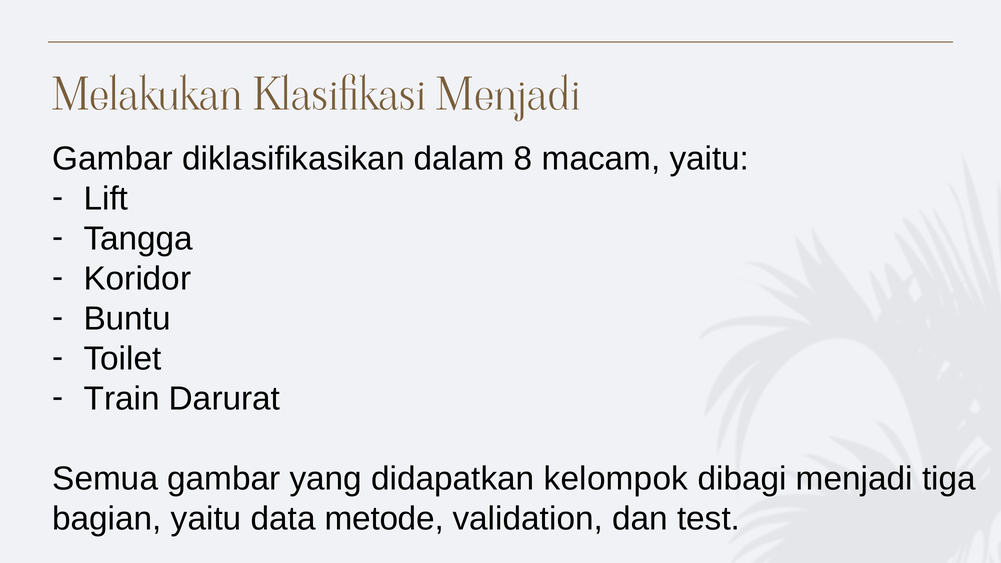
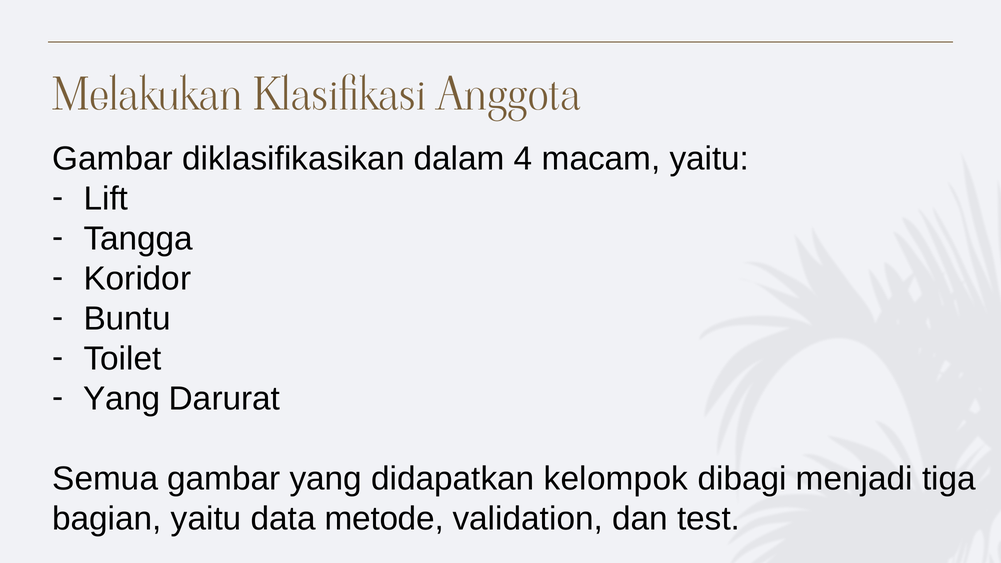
Klasifikasi Menjadi: Menjadi -> Anggota
8: 8 -> 4
Train at (122, 399): Train -> Yang
